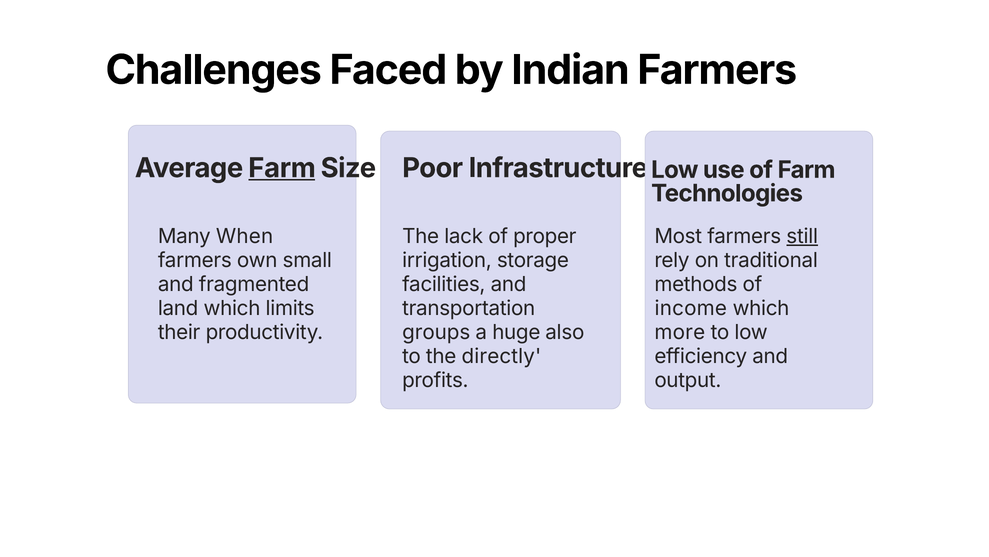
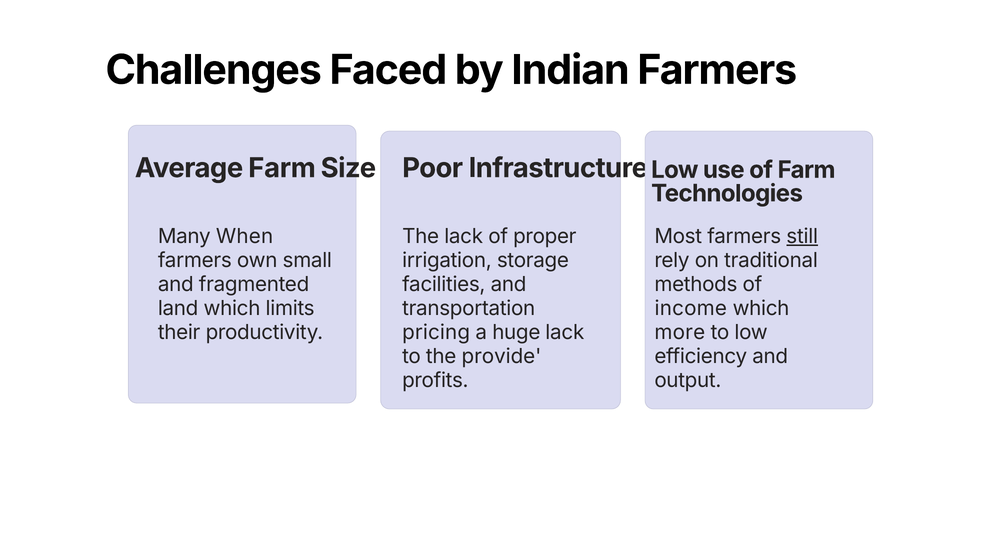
Farm at (282, 168) underline: present -> none
groups: groups -> pricing
huge also: also -> lack
directly: directly -> provide
